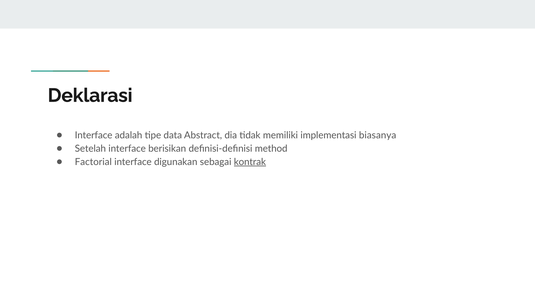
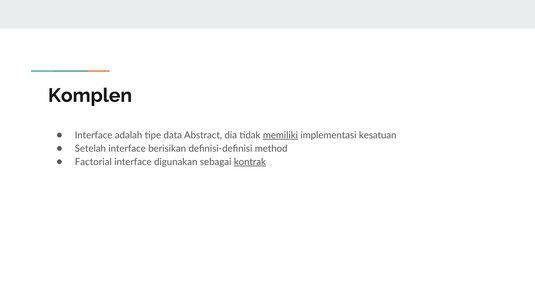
Deklarasi: Deklarasi -> Komplen
memiliki underline: none -> present
biasanya: biasanya -> kesatuan
